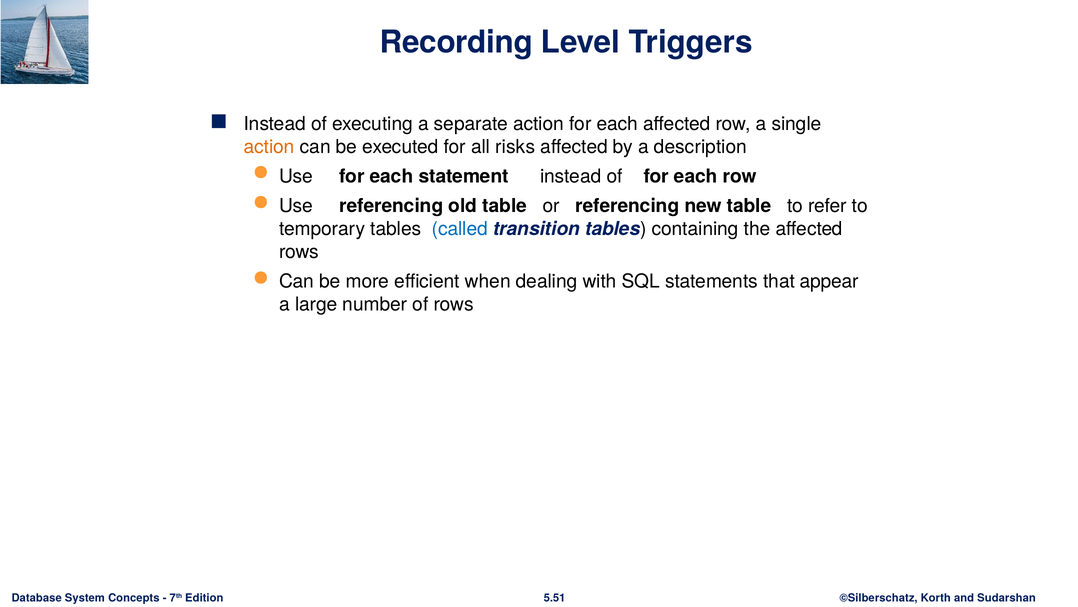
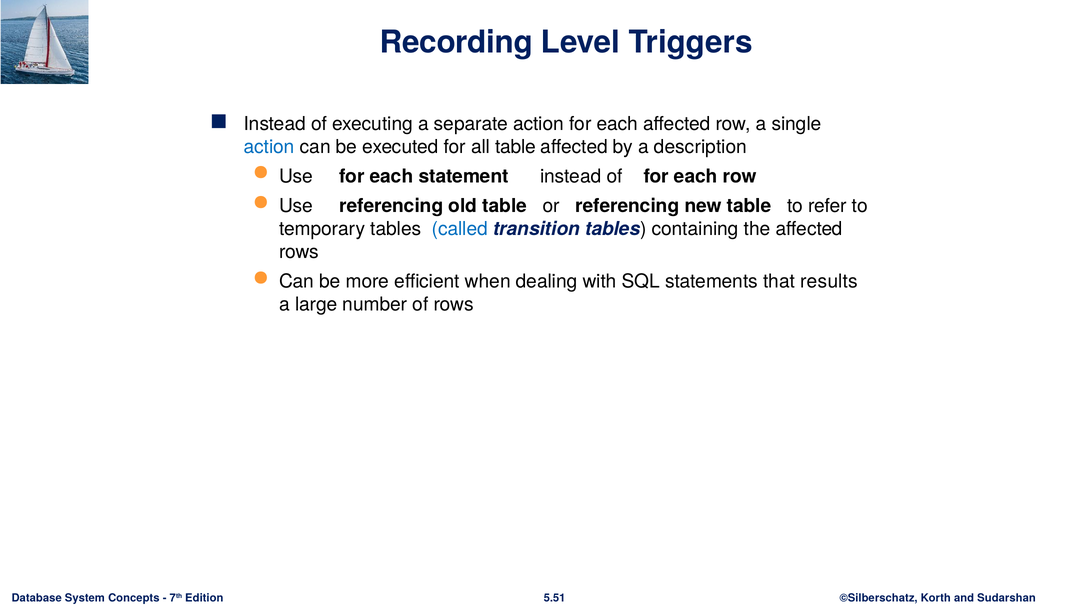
action at (269, 147) colour: orange -> blue
all risks: risks -> table
appear: appear -> results
